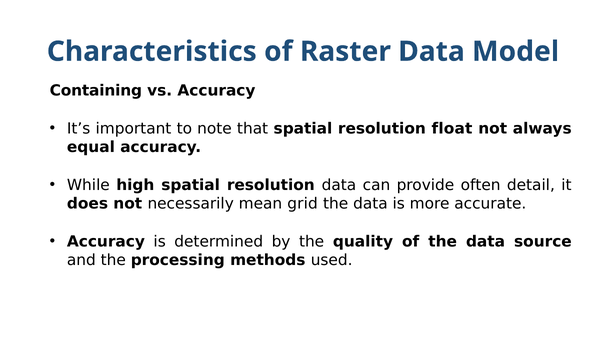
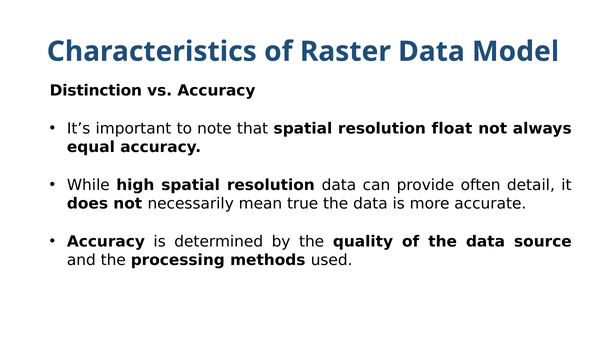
Containing: Containing -> Distinction
grid: grid -> true
